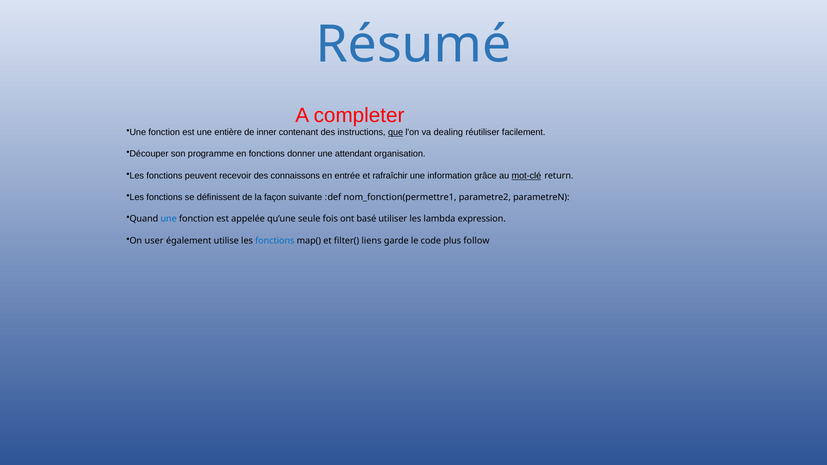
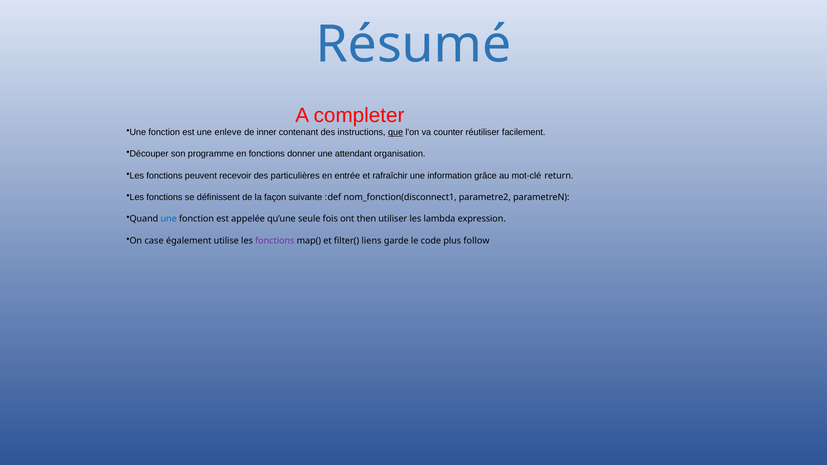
entière: entière -> enleve
dealing: dealing -> counter
connaissons: connaissons -> particulières
mot-clé underline: present -> none
nom_fonction(permettre1: nom_fonction(permettre1 -> nom_fonction(disconnect1
basé: basé -> then
user: user -> case
fonctions at (275, 241) colour: blue -> purple
